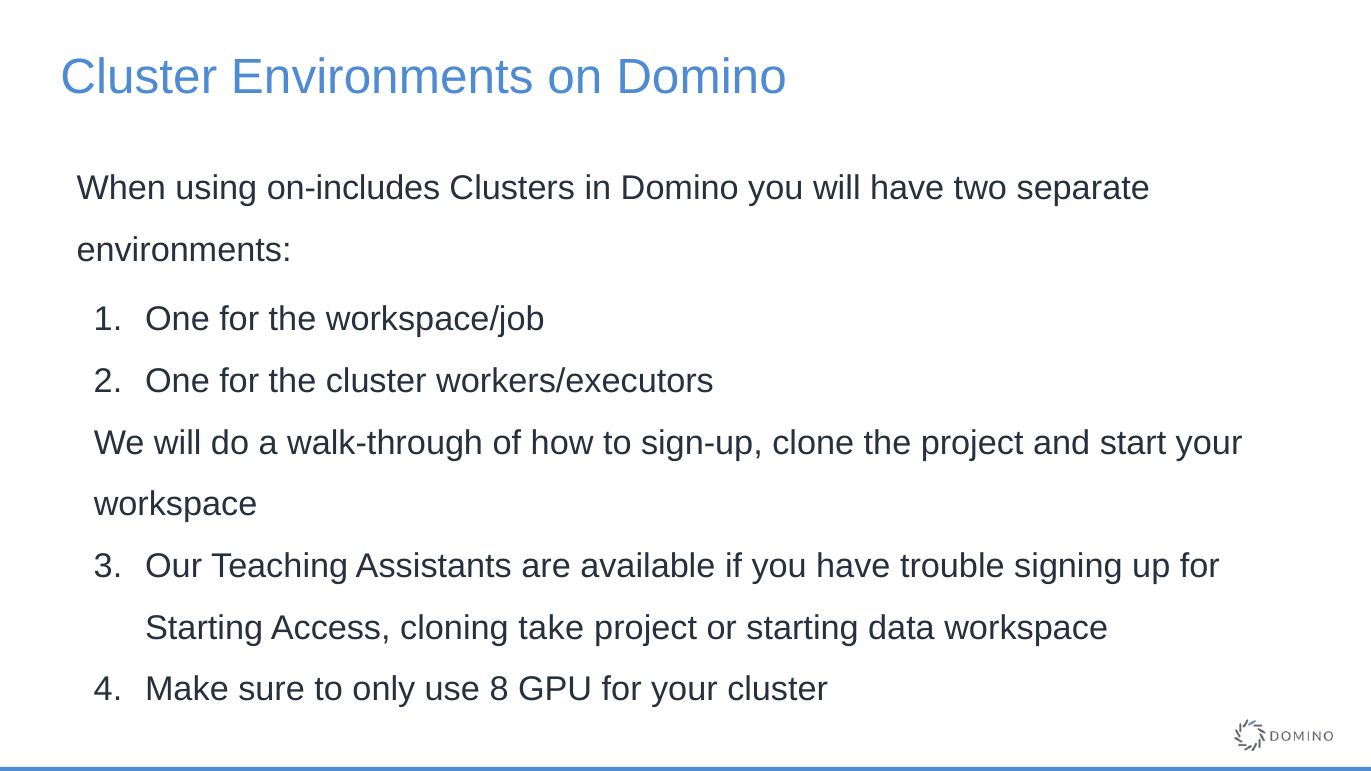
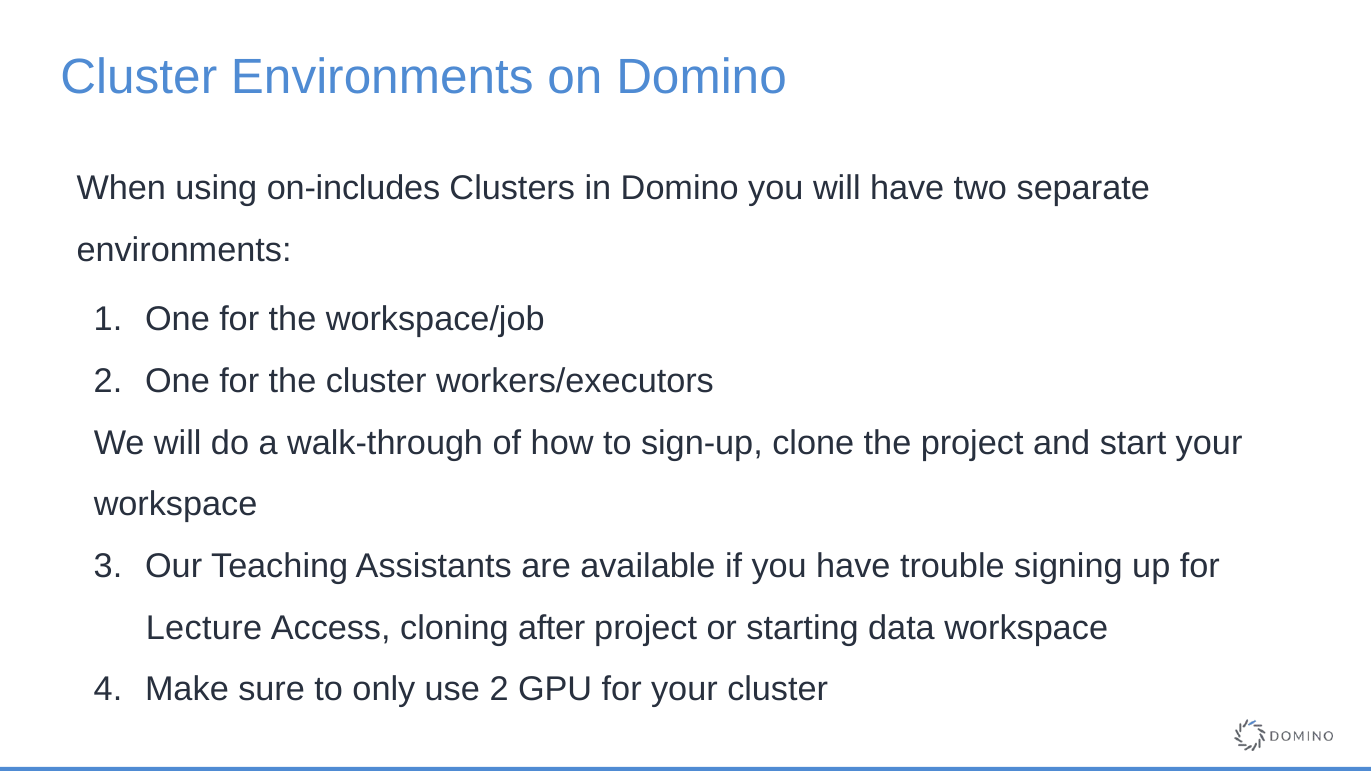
Starting at (204, 628): Starting -> Lecture
take: take -> after
use 8: 8 -> 2
